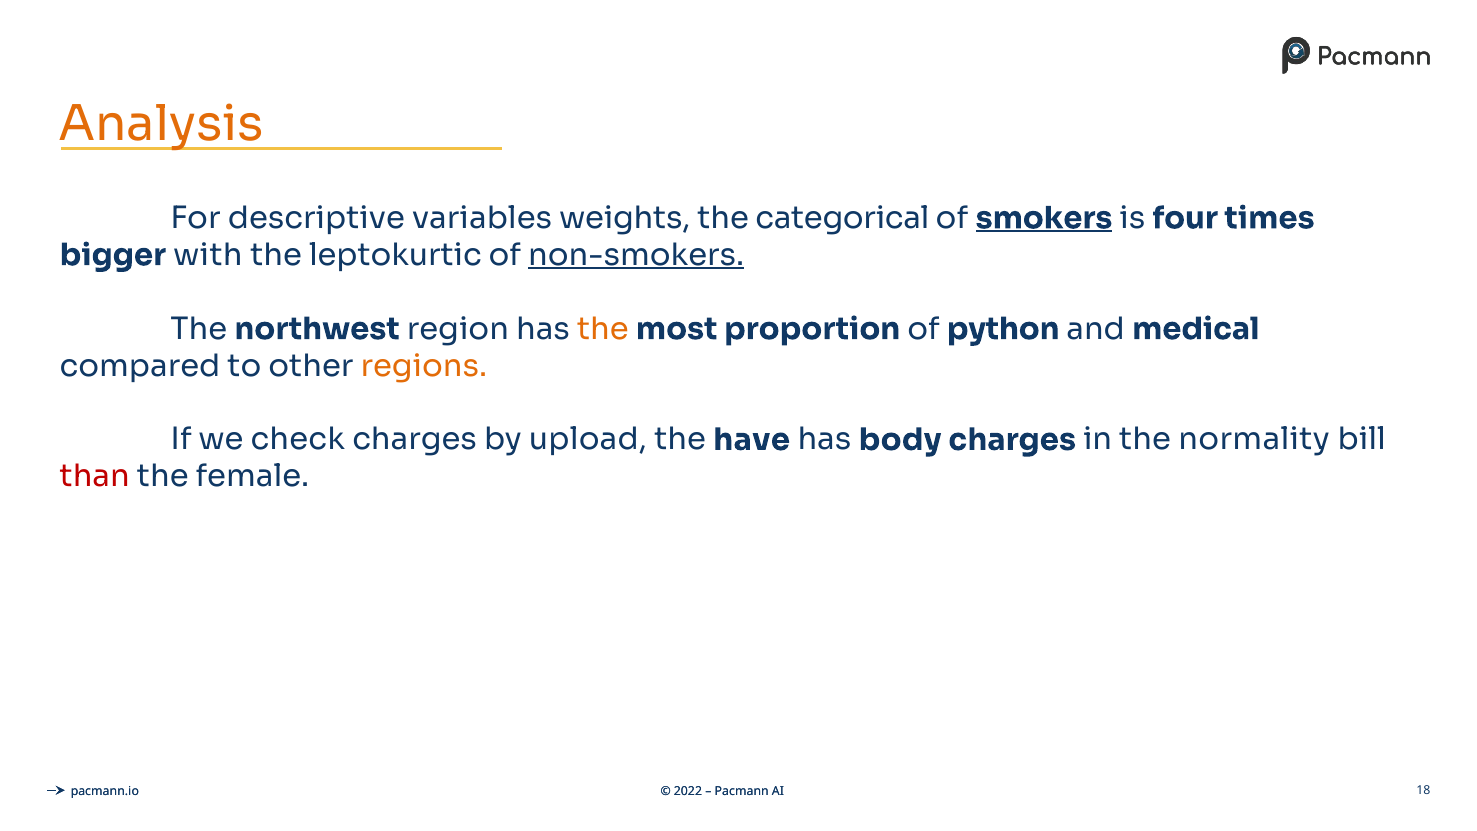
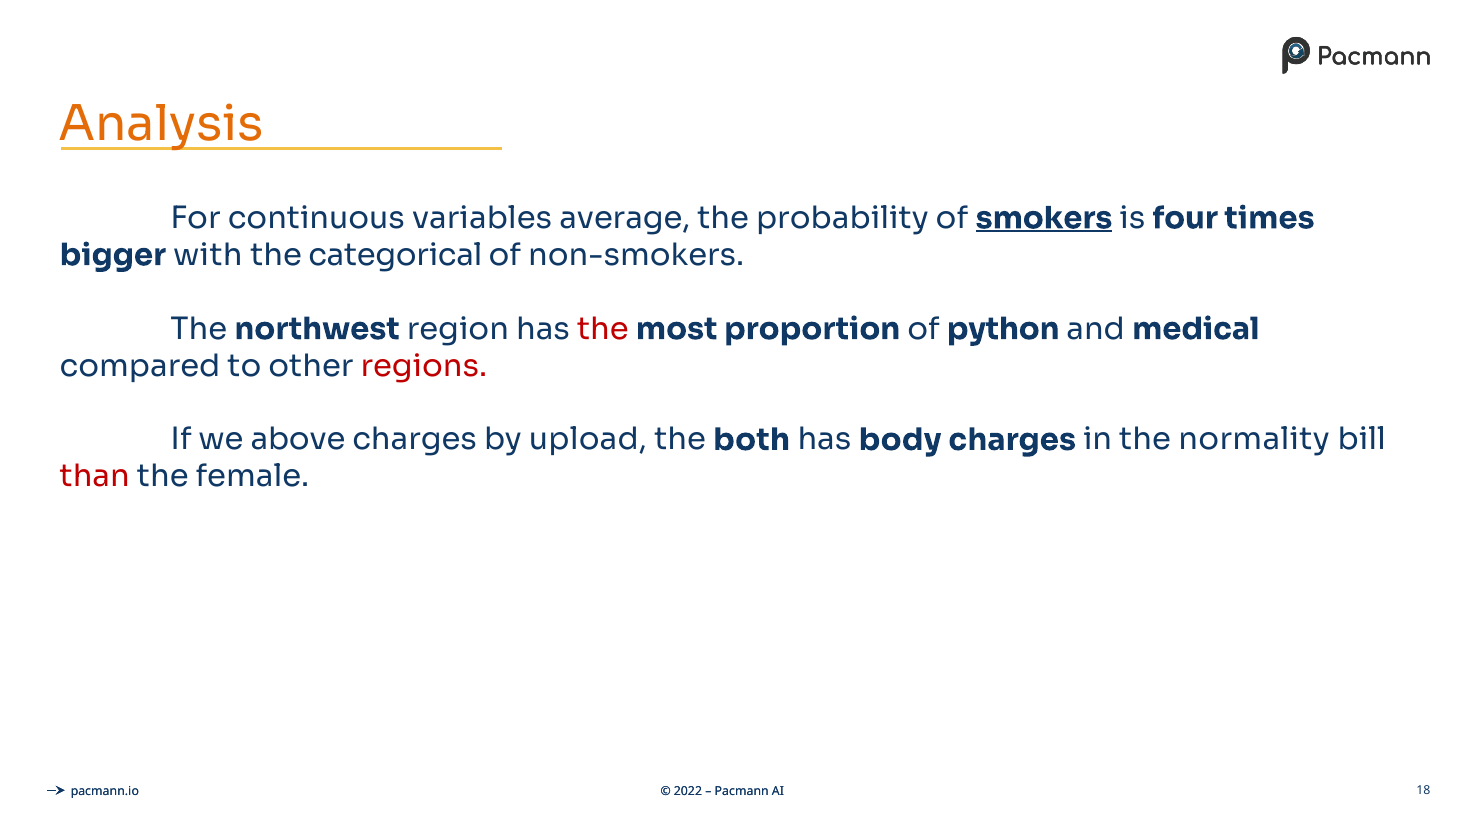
descriptive: descriptive -> continuous
weights: weights -> average
categorical: categorical -> probability
leptokurtic: leptokurtic -> categorical
non-smokers underline: present -> none
the at (603, 329) colour: orange -> red
regions colour: orange -> red
check: check -> above
have: have -> both
